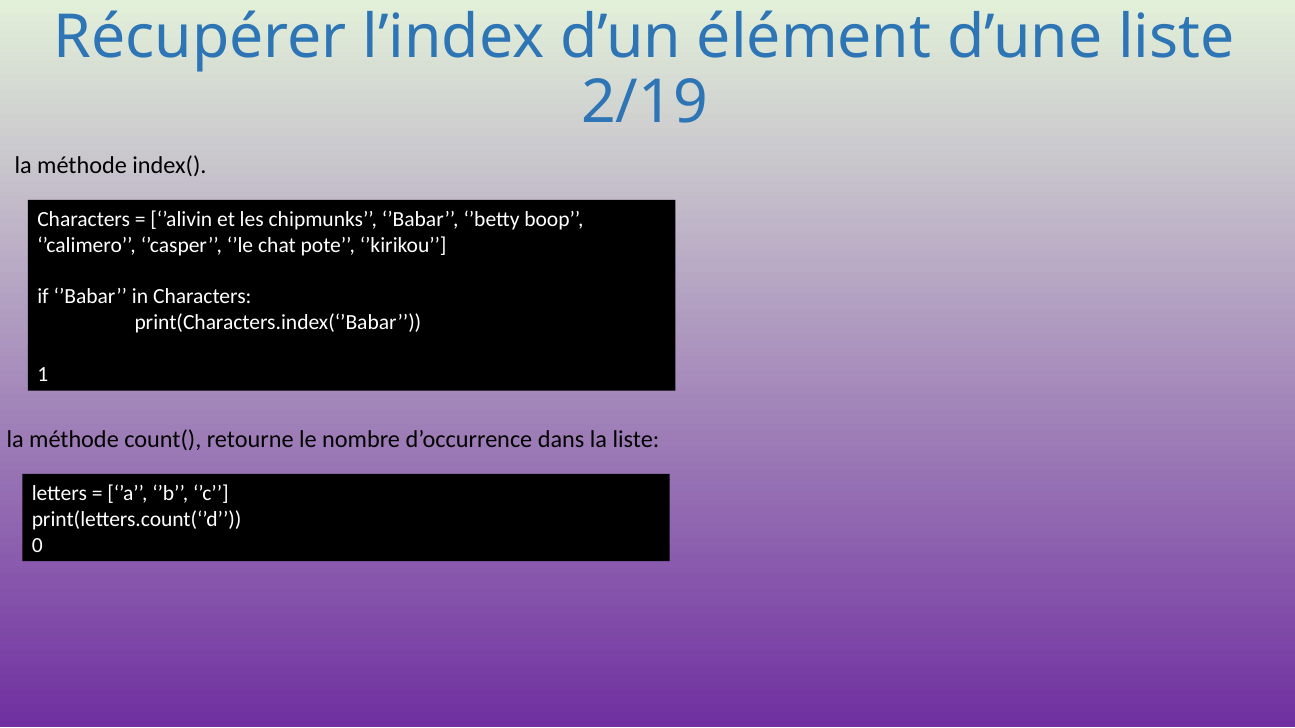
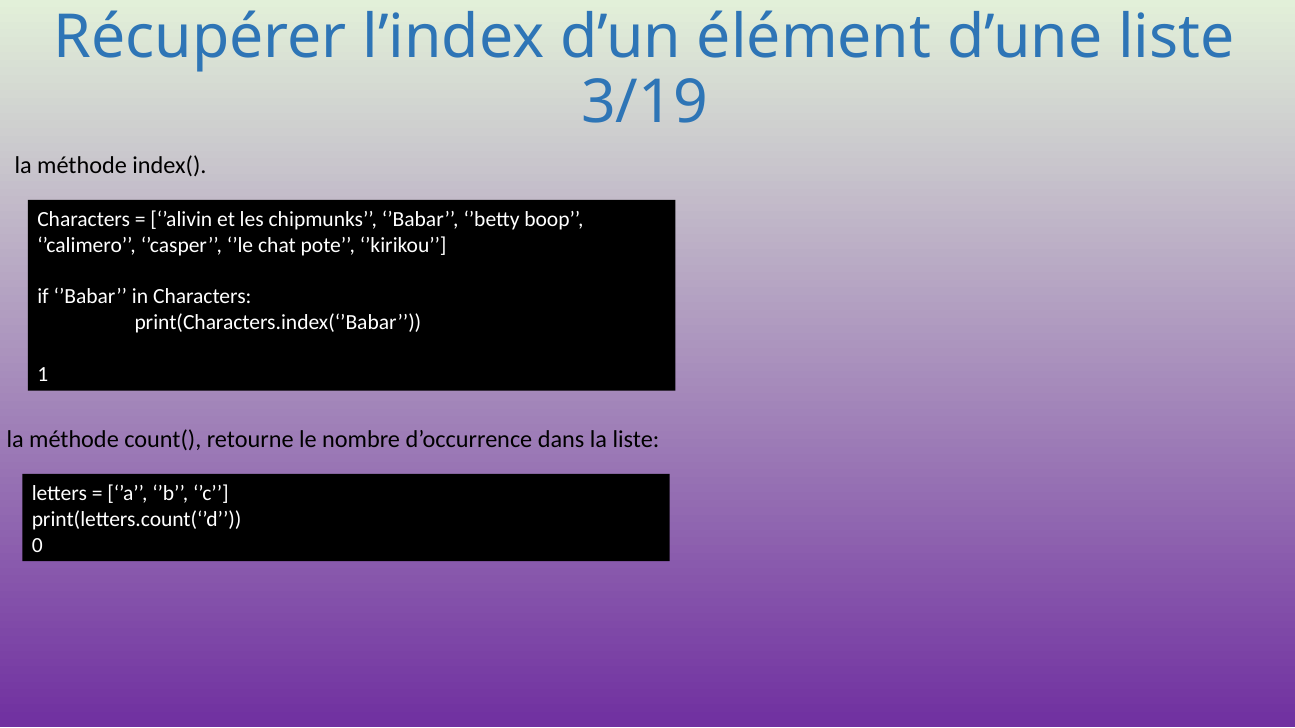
2/19: 2/19 -> 3/19
